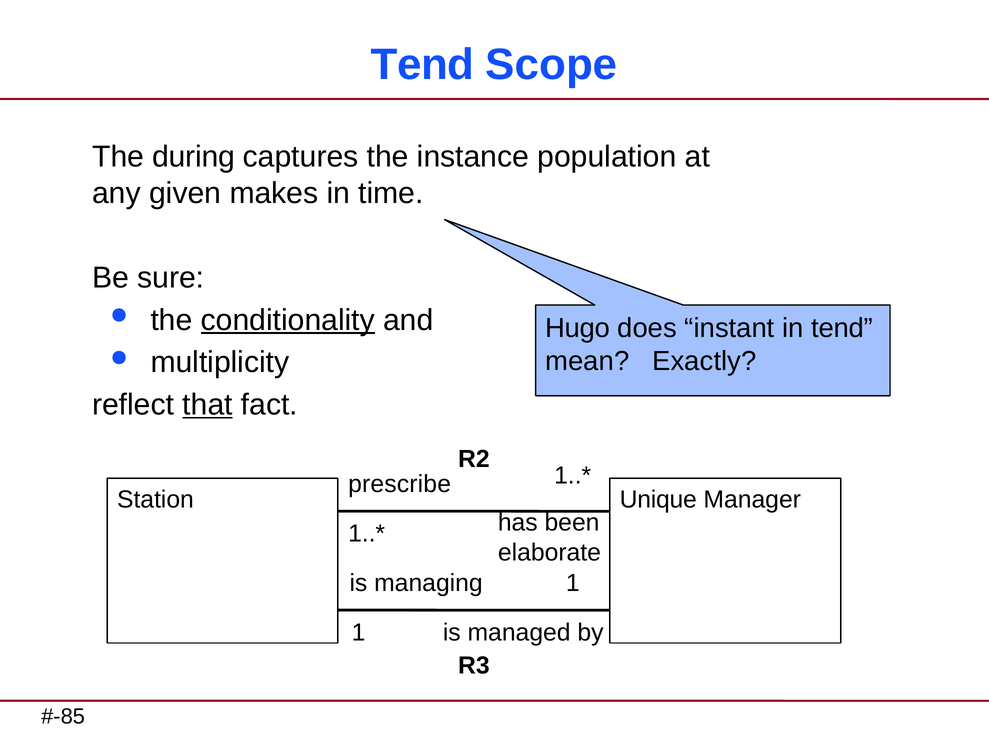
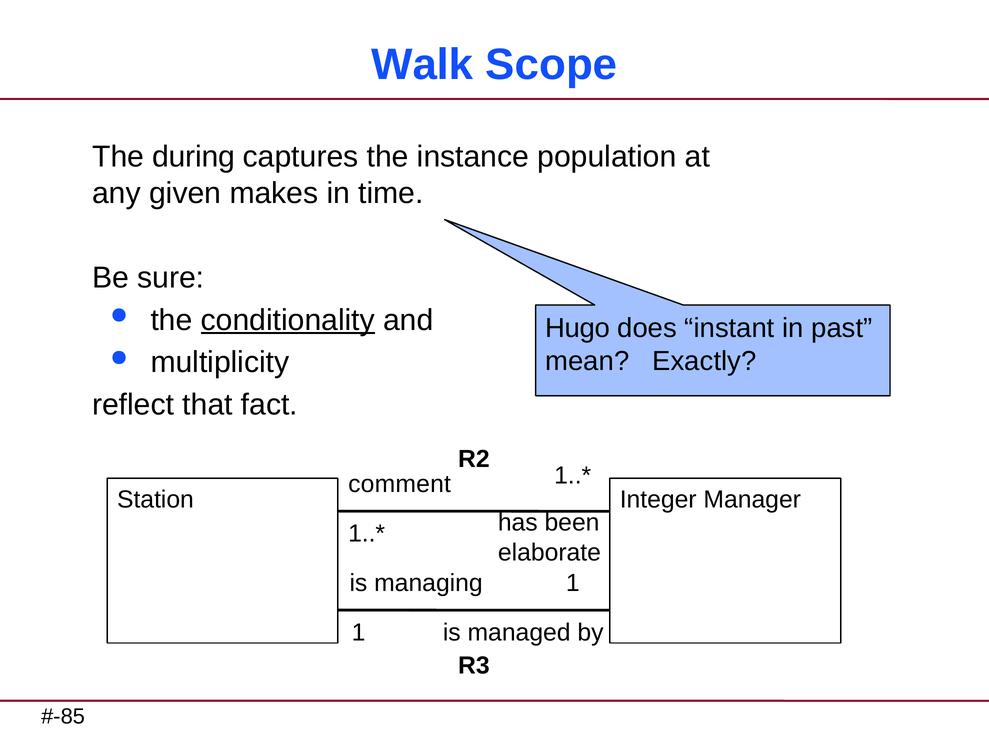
Tend at (423, 65): Tend -> Walk
in tend: tend -> past
that underline: present -> none
prescribe: prescribe -> comment
Unique: Unique -> Integer
